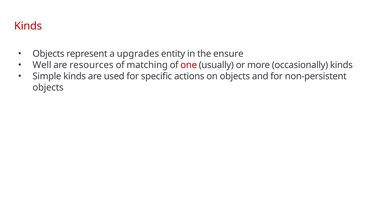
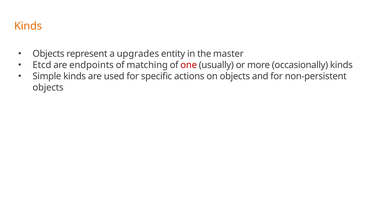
Kinds at (28, 26) colour: red -> orange
ensure: ensure -> master
Well: Well -> Etcd
resources: resources -> endpoints
